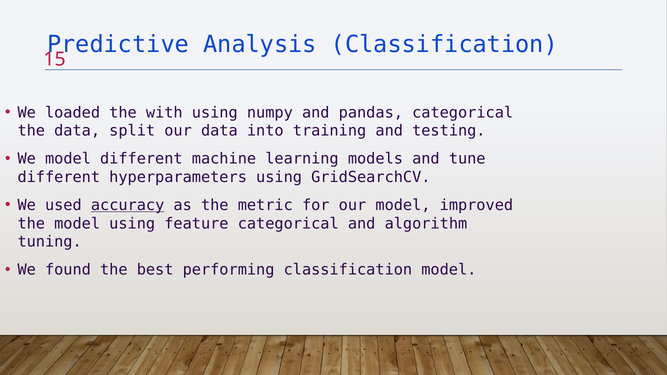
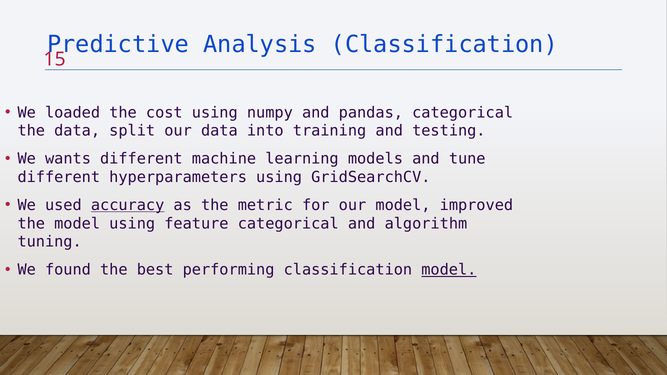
with: with -> cost
We model: model -> wants
model at (449, 270) underline: none -> present
